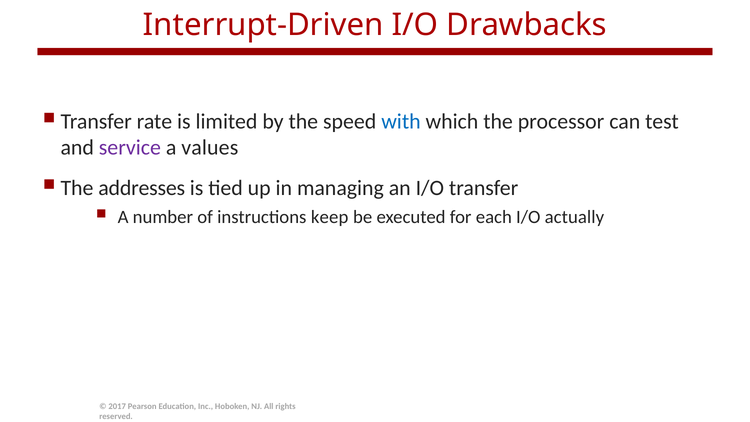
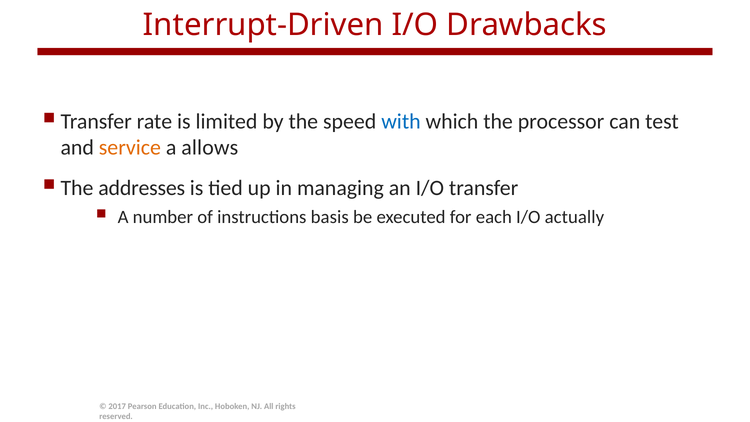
service colour: purple -> orange
values: values -> allows
keep: keep -> basis
